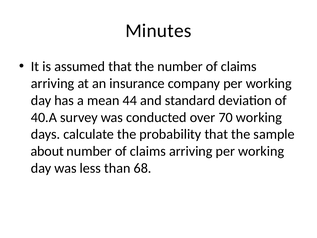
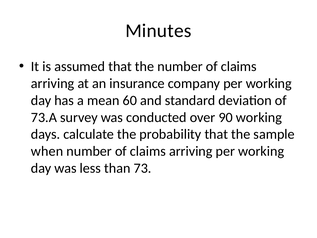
44: 44 -> 60
40.A: 40.A -> 73.A
70: 70 -> 90
about: about -> when
68: 68 -> 73
